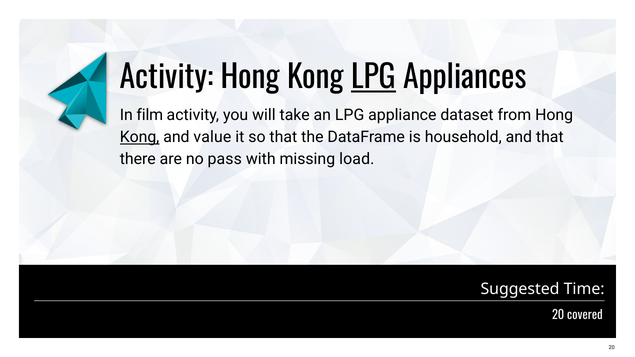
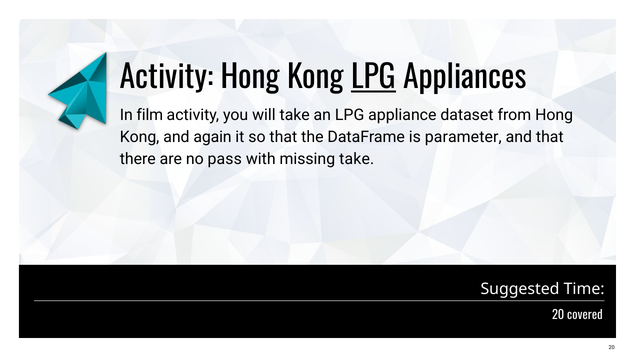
Kong at (140, 137) underline: present -> none
value: value -> again
household: household -> parameter
missing load: load -> take
